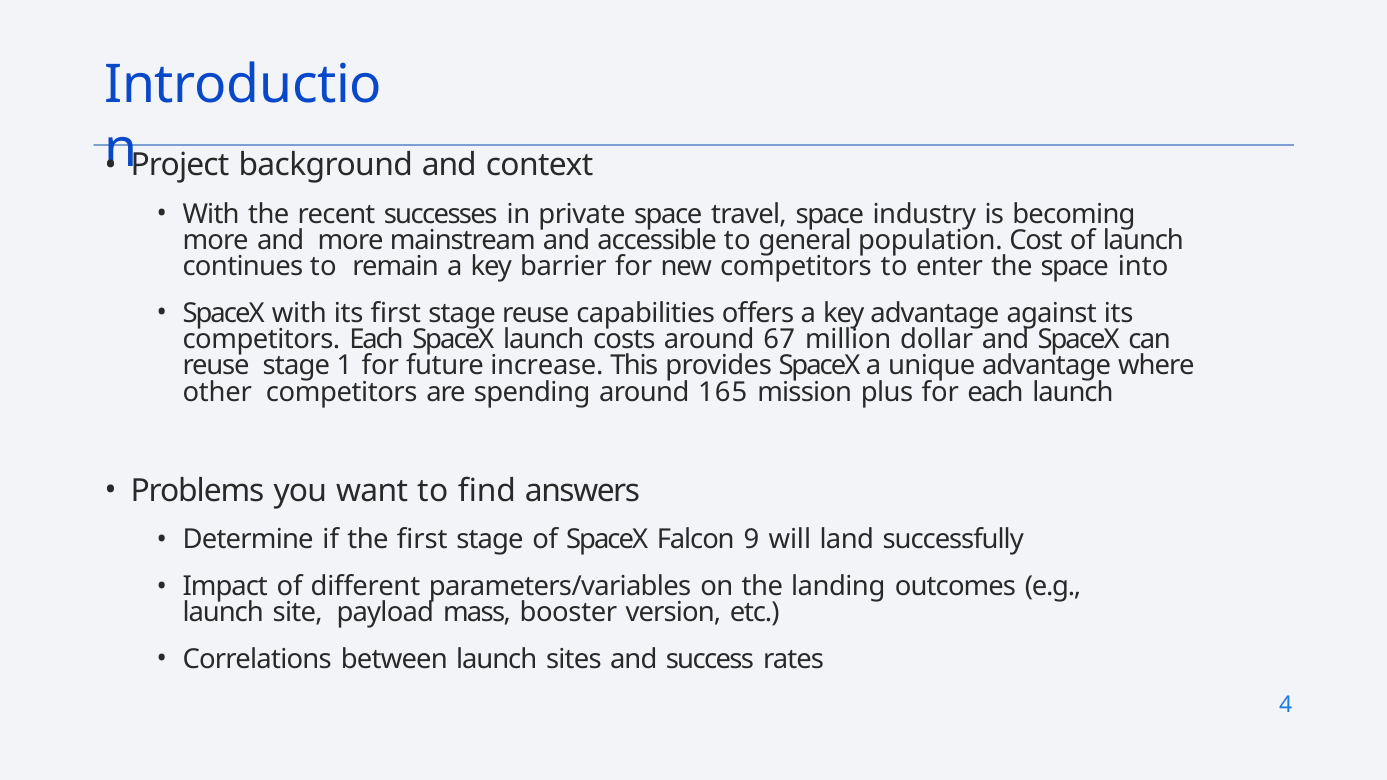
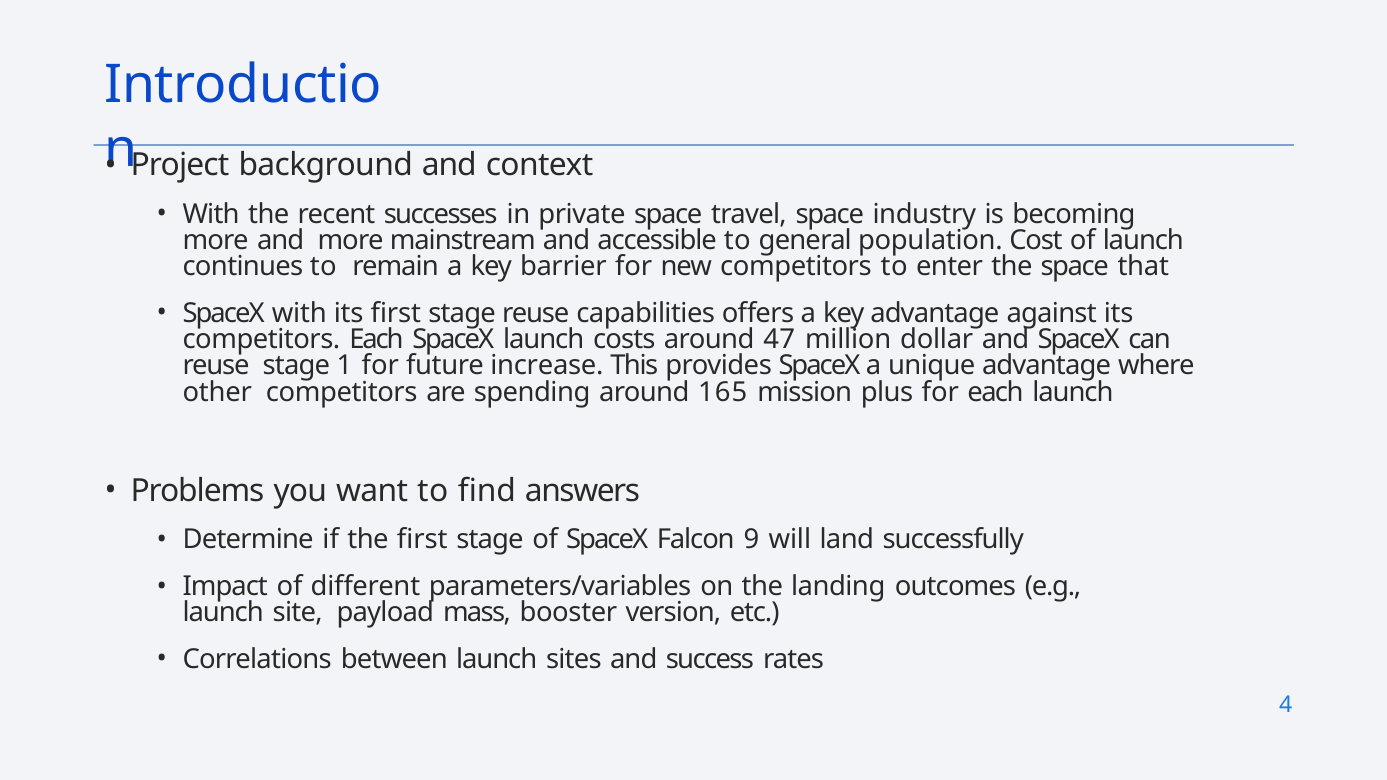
into: into -> that
67: 67 -> 47
